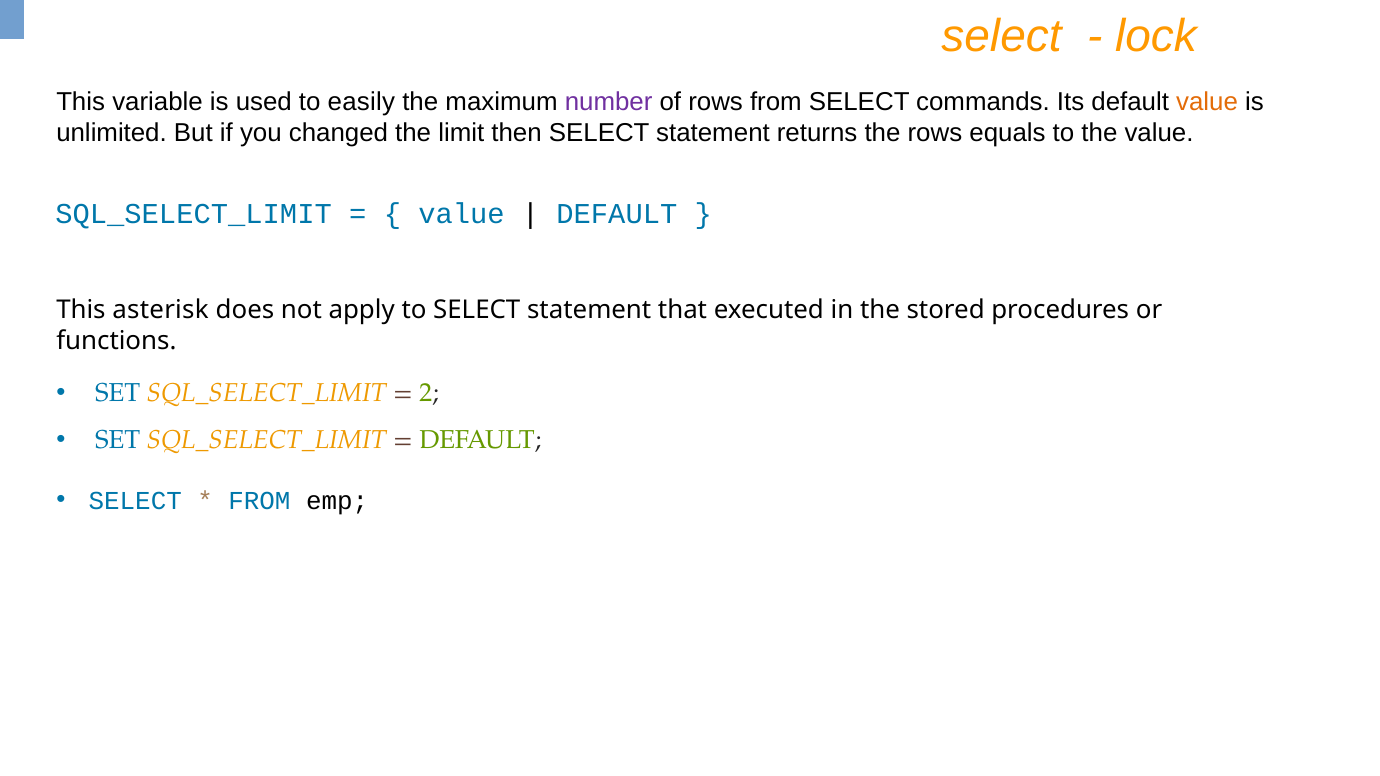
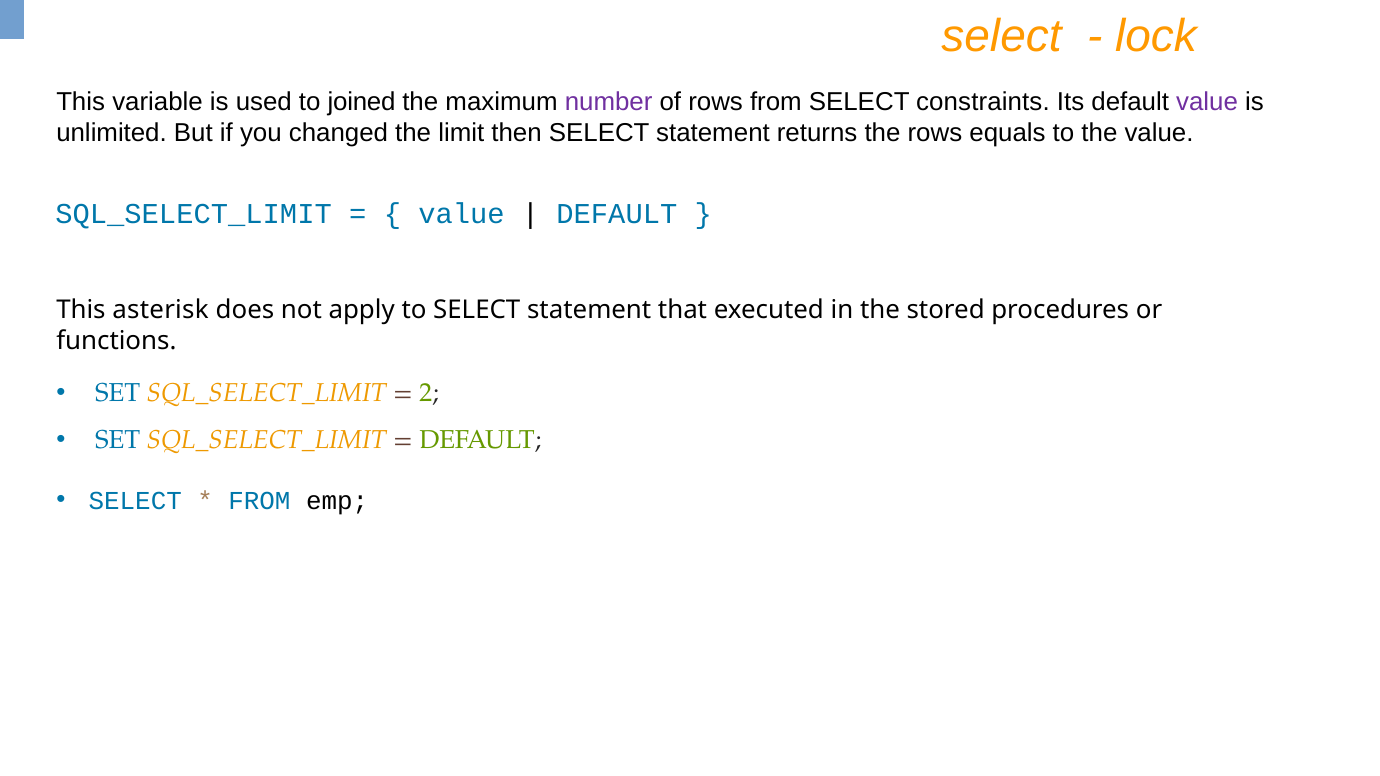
easily: easily -> joined
commands: commands -> constraints
value at (1207, 102) colour: orange -> purple
